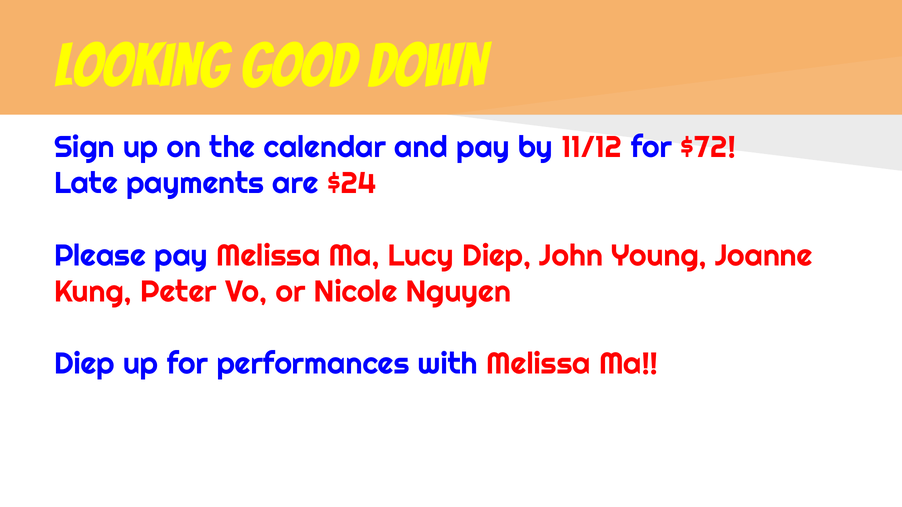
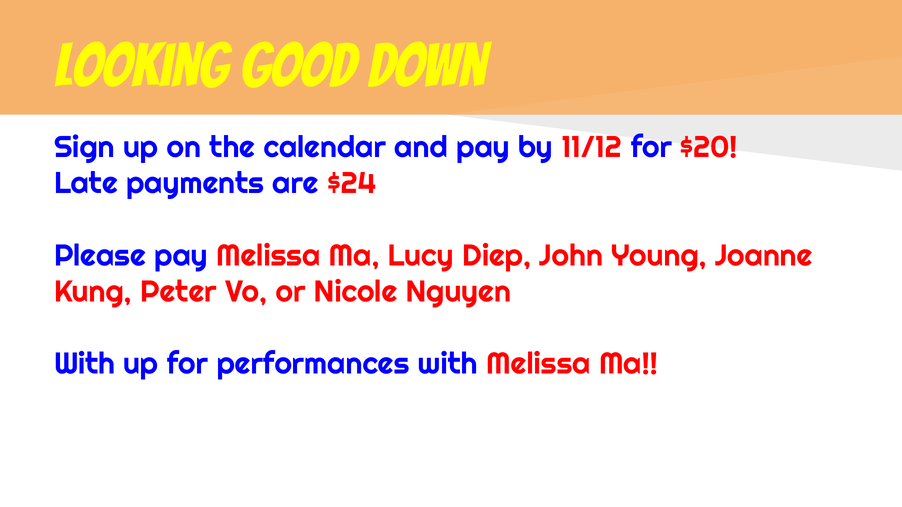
$72: $72 -> $20
Diep at (84, 364): Diep -> With
